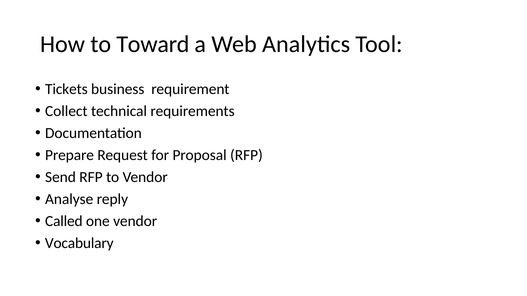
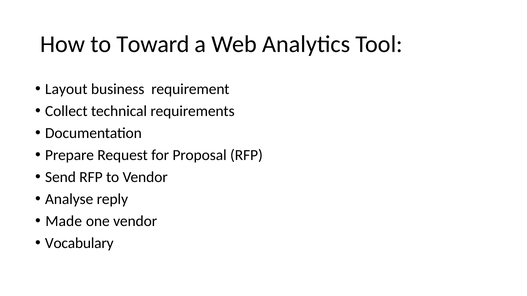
Tickets: Tickets -> Layout
Called: Called -> Made
